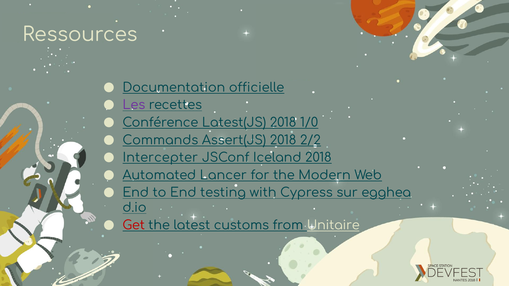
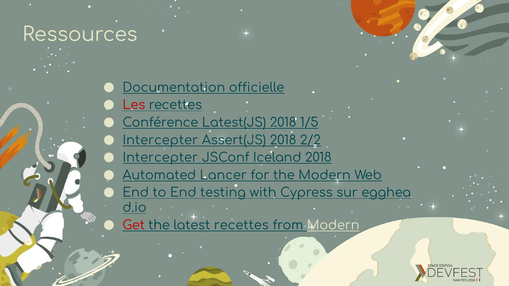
Les colour: purple -> red
1/0: 1/0 -> 1/5
Commands at (160, 140): Commands -> Intercepter
latest customs: customs -> recettes
from Unitaire: Unitaire -> Modern
